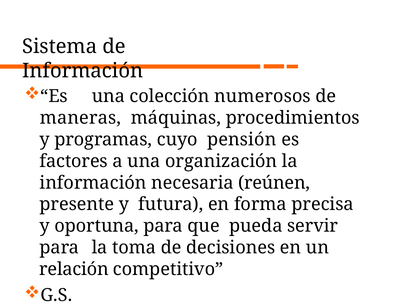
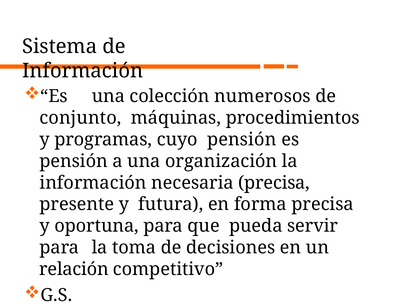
maneras: maneras -> conjunto
factores at (74, 161): factores -> pensión
necesaria reúnen: reúnen -> precisa
